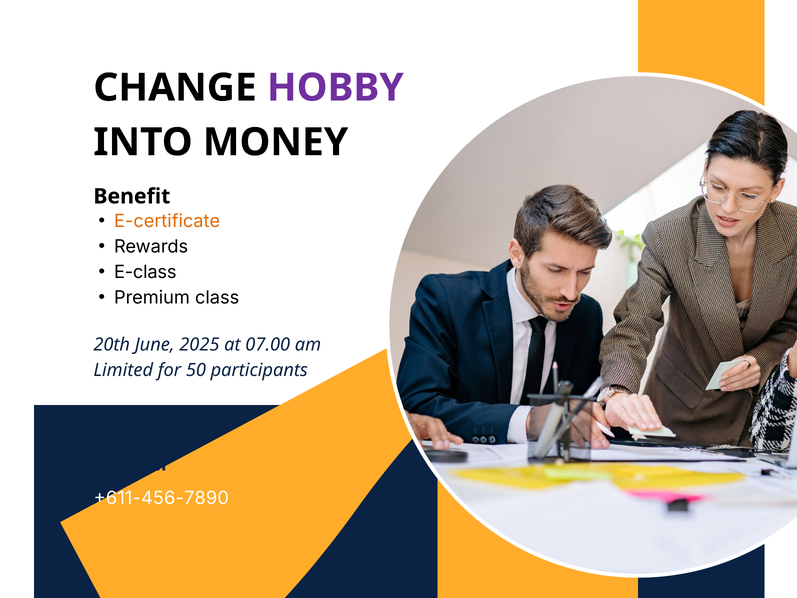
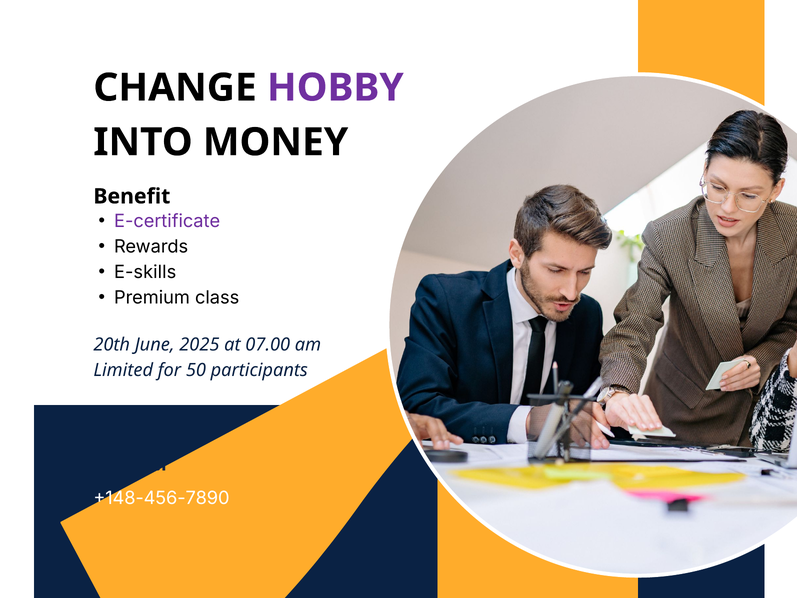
E-certificate colour: orange -> purple
E-class: E-class -> E-skills
+611-456-7890: +611-456-7890 -> +148-456-7890
